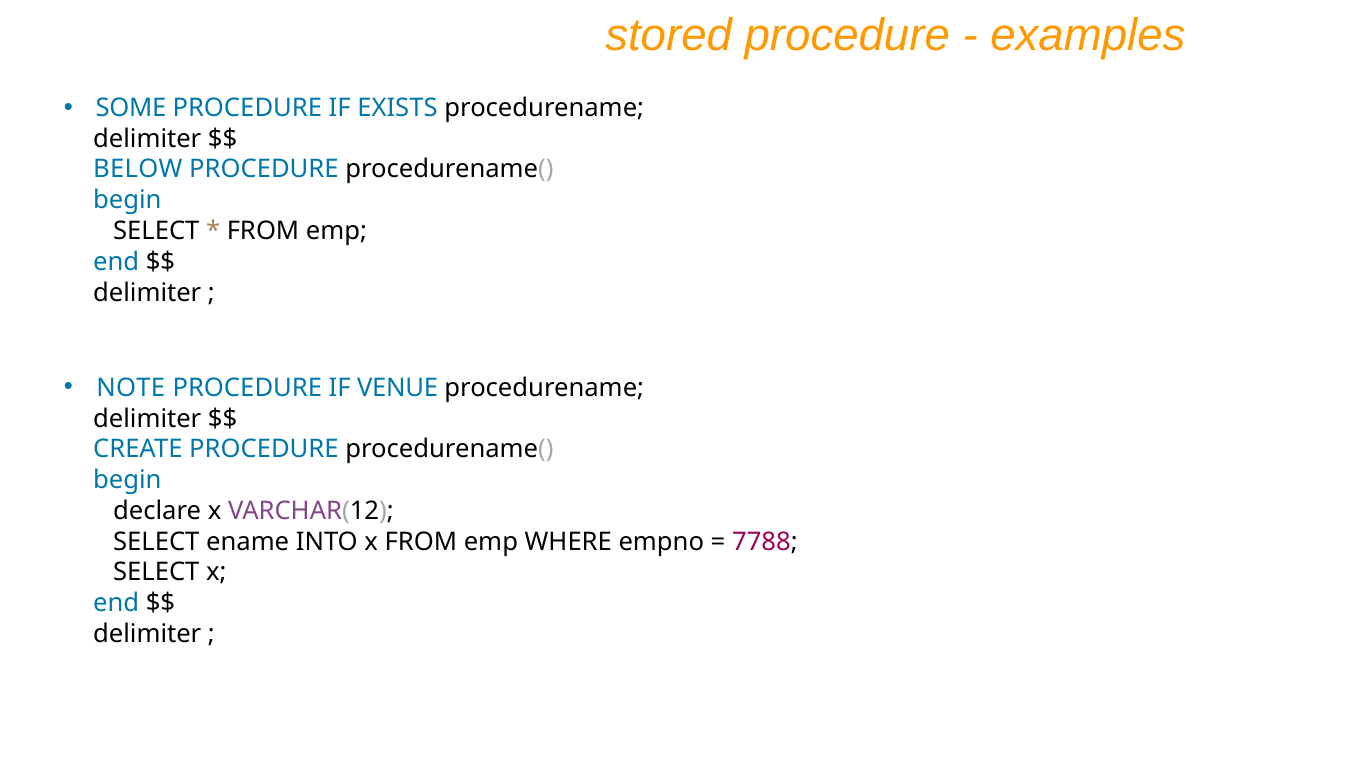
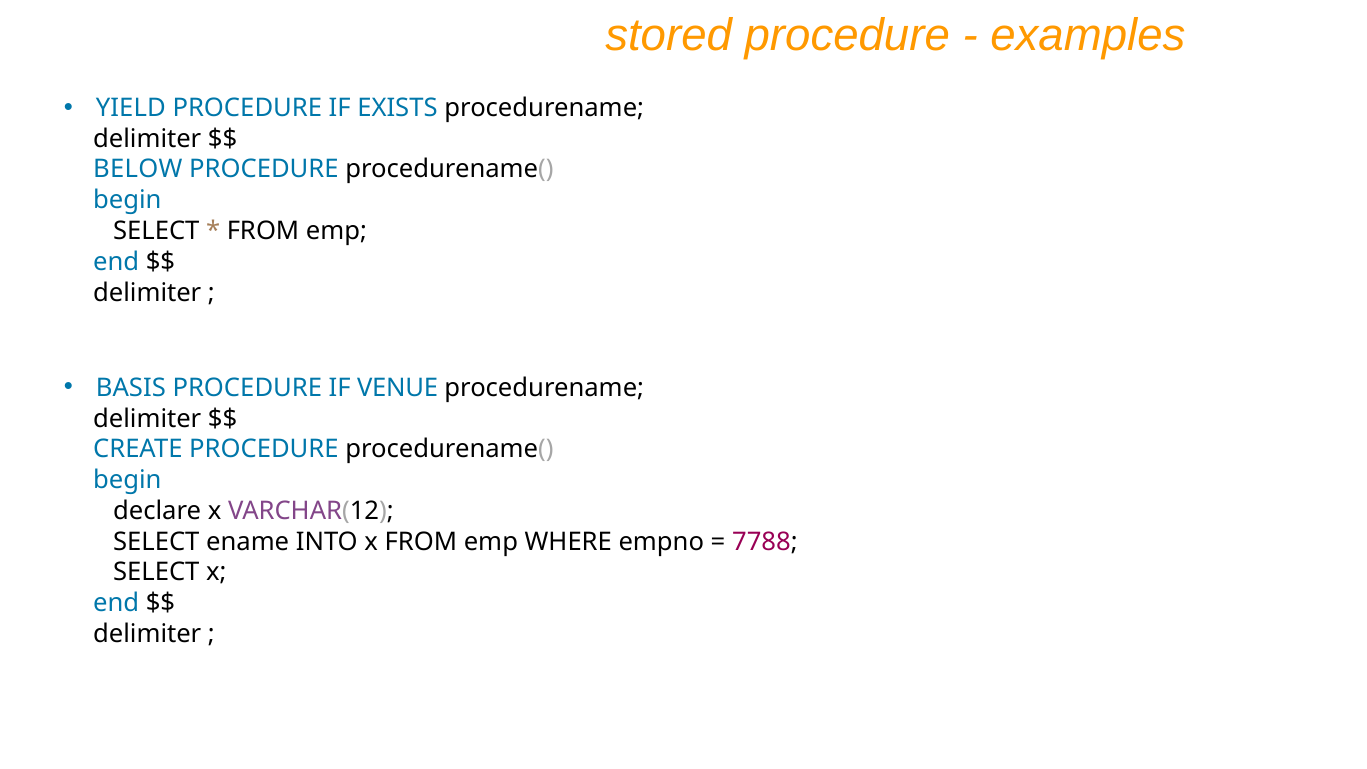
SOME: SOME -> YIELD
NOTE: NOTE -> BASIS
